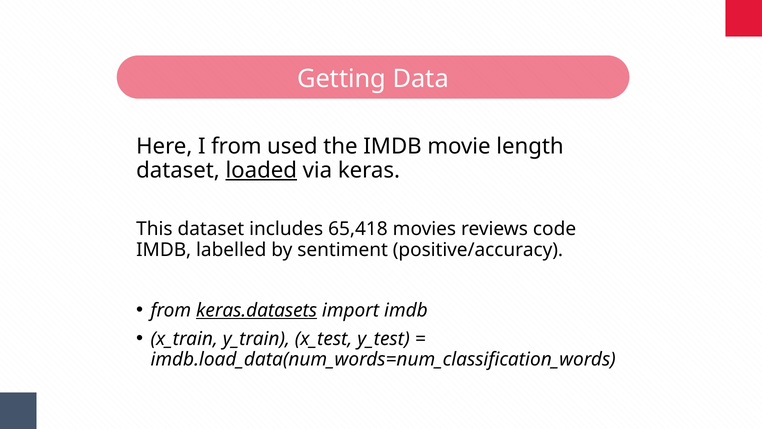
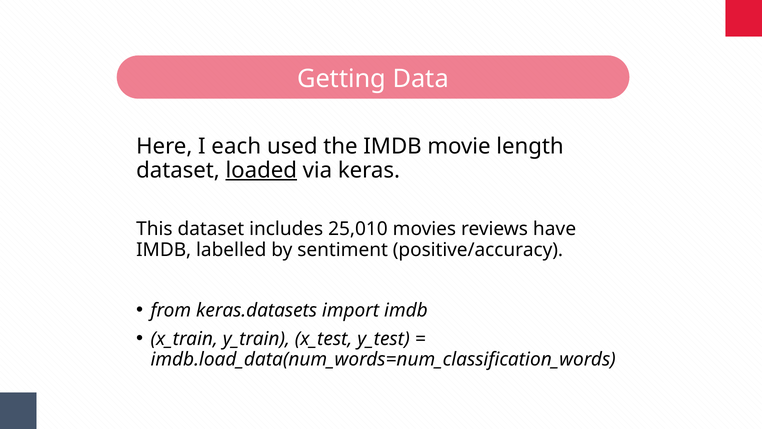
I from: from -> each
65,418: 65,418 -> 25,010
code: code -> have
keras.datasets underline: present -> none
